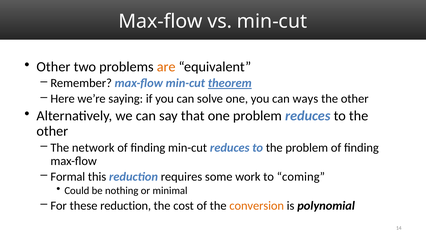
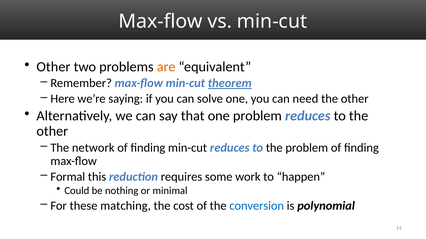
ways: ways -> need
coming: coming -> happen
these reduction: reduction -> matching
conversion colour: orange -> blue
